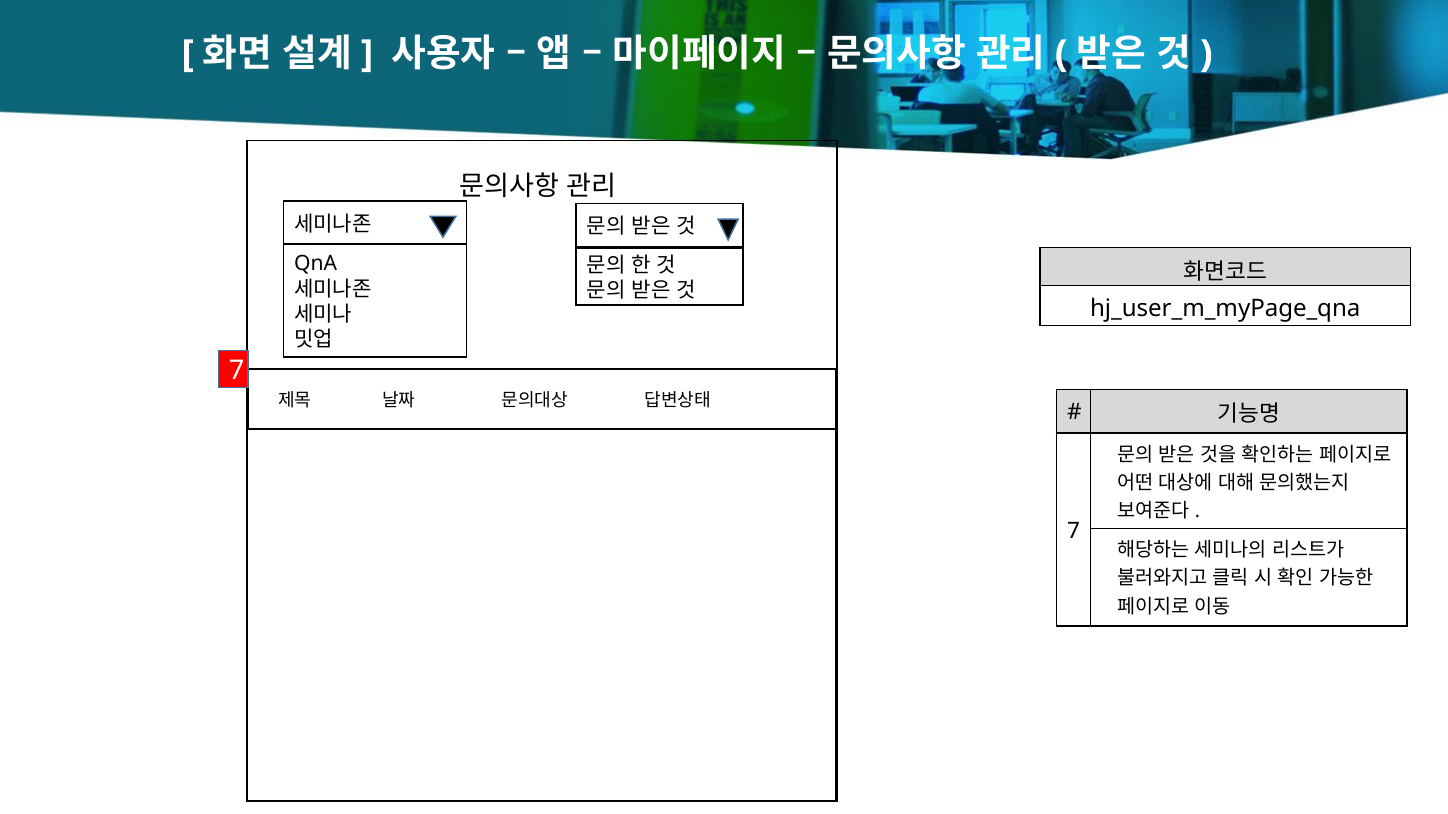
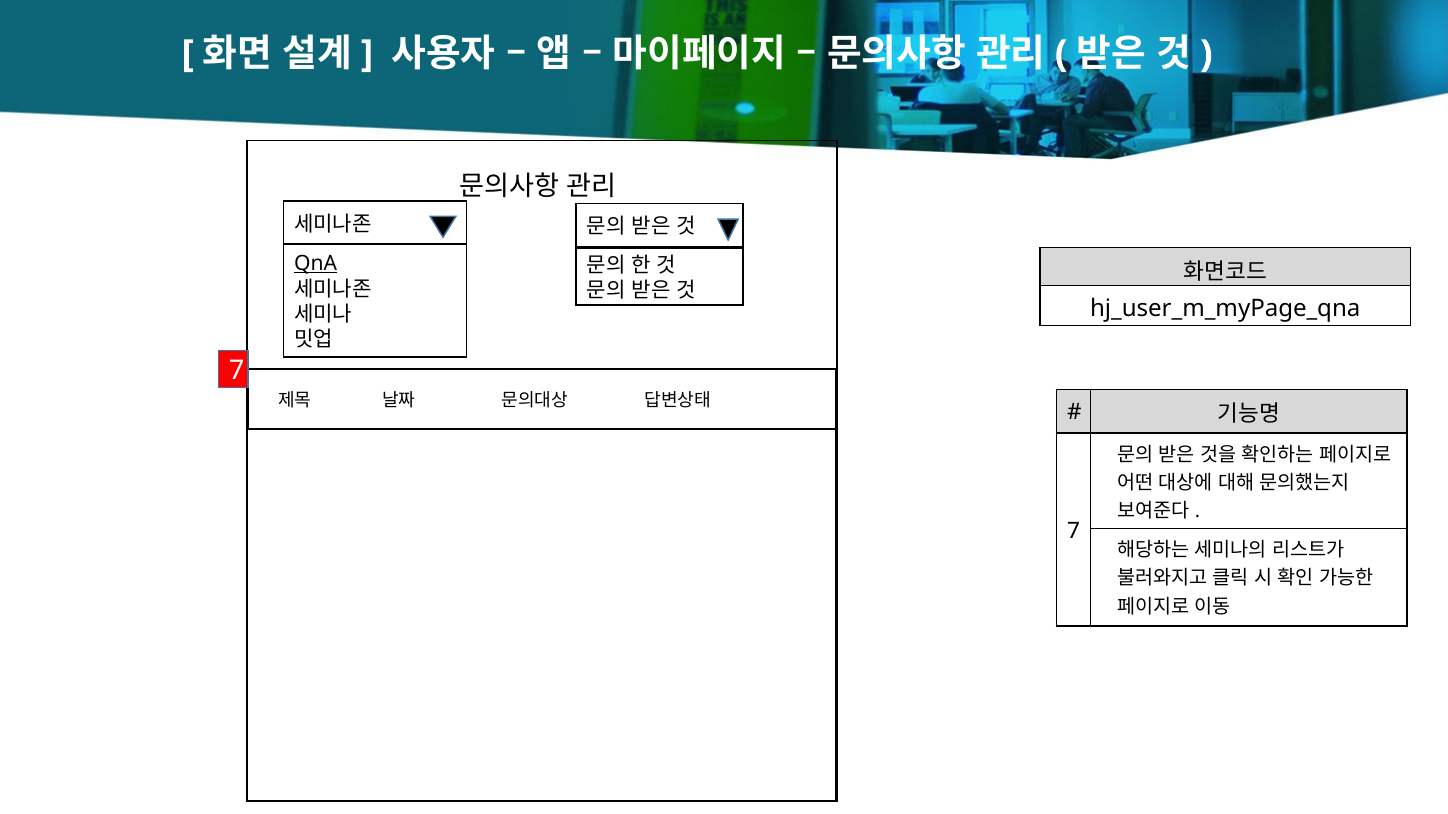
QnA underline: none -> present
